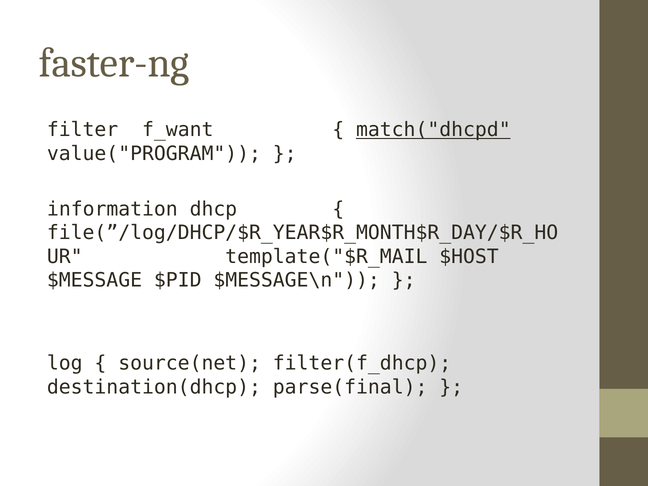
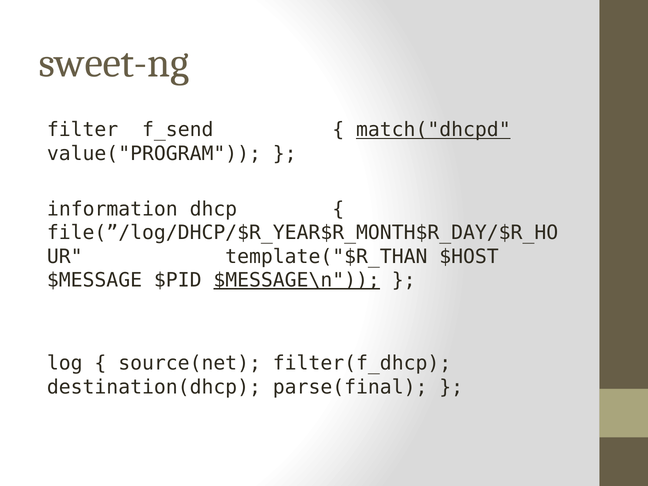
faster-ng: faster-ng -> sweet-ng
f_want: f_want -> f_send
template("$R_MAIL: template("$R_MAIL -> template("$R_THAN
$MESSAGE\n underline: none -> present
